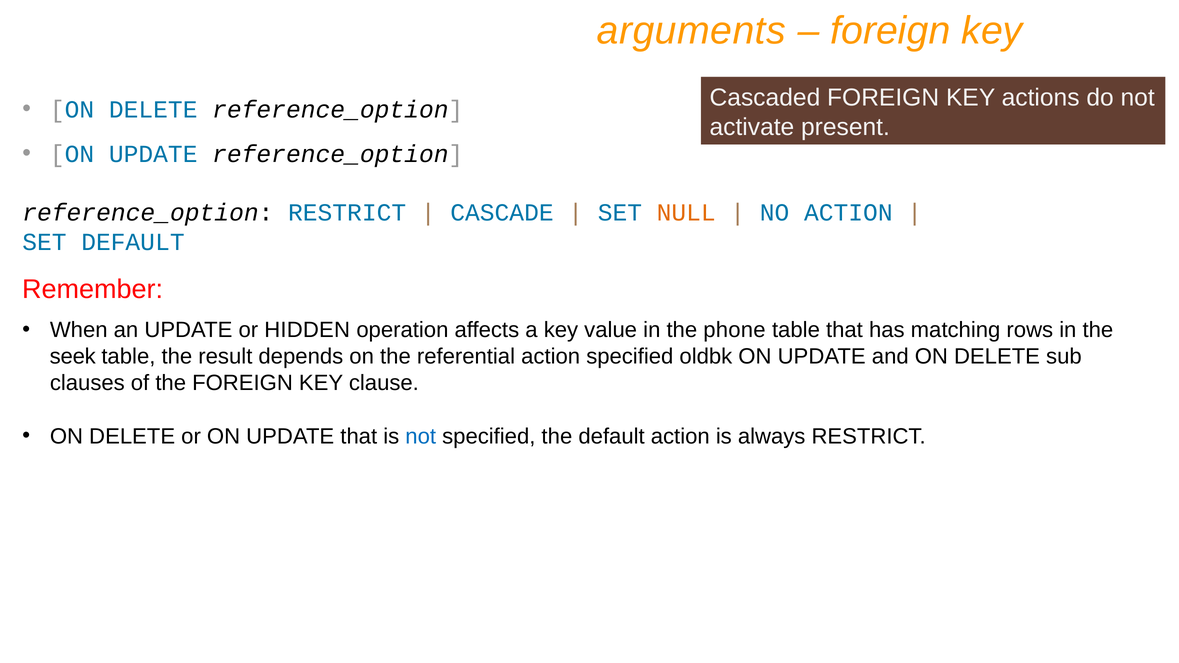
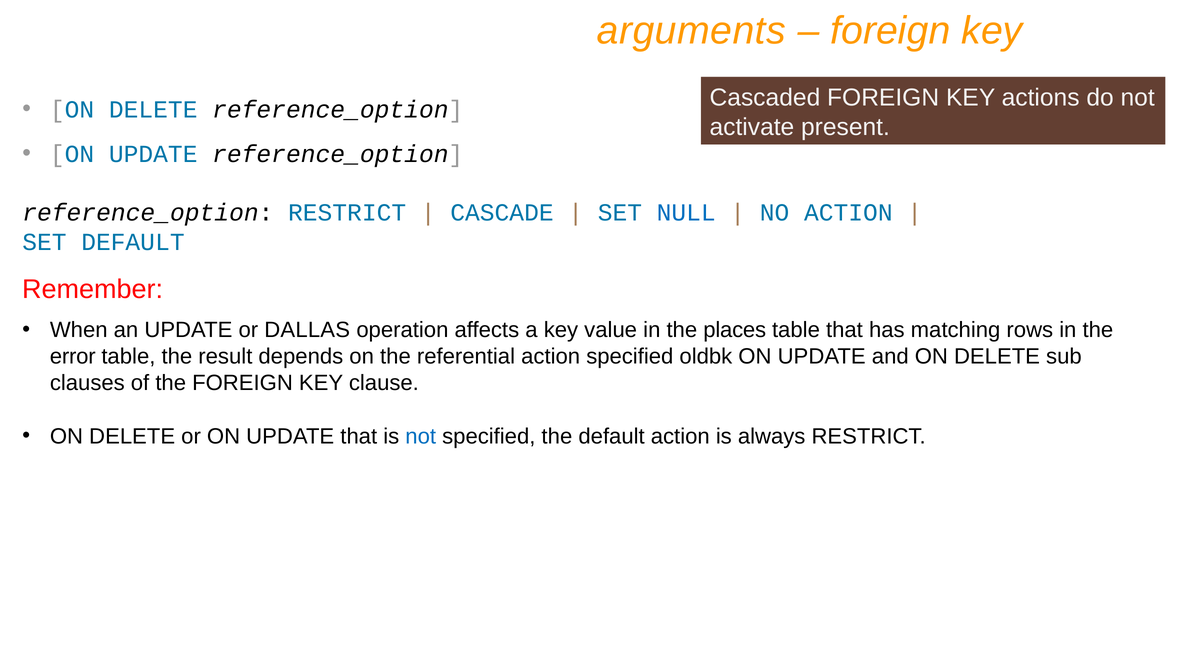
NULL colour: orange -> blue
HIDDEN: HIDDEN -> DALLAS
phone: phone -> places
seek: seek -> error
